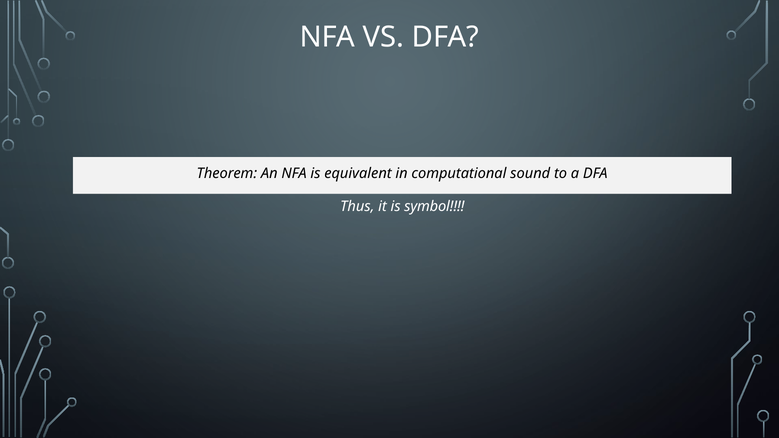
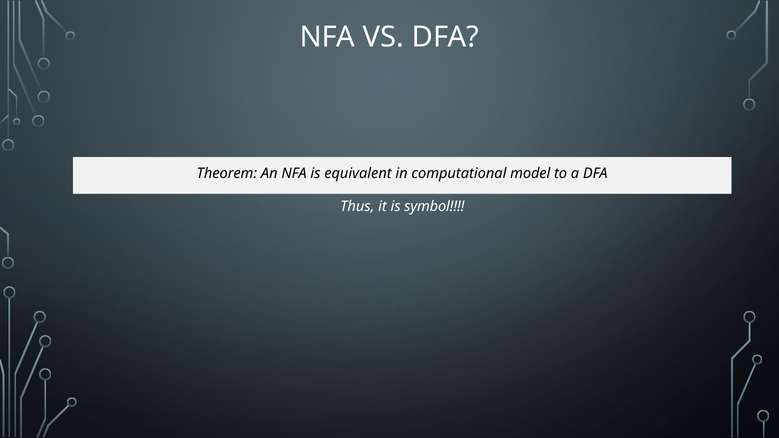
sound: sound -> model
